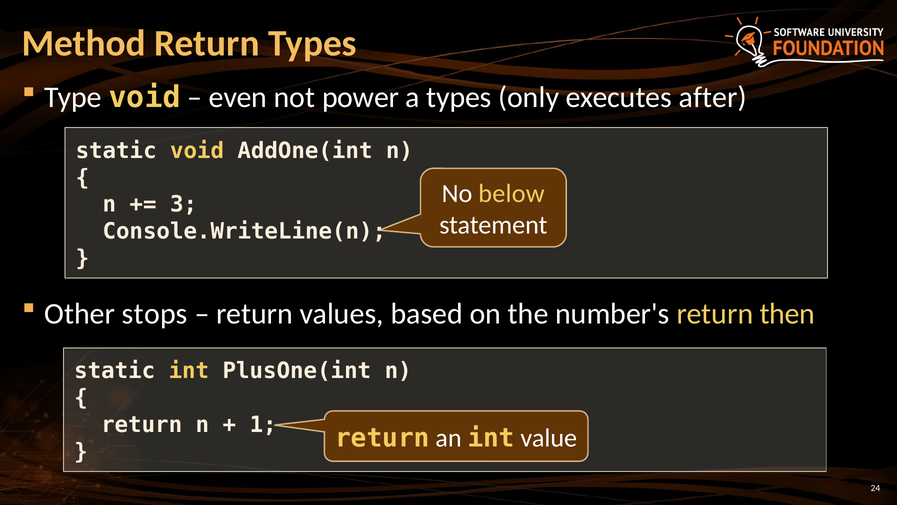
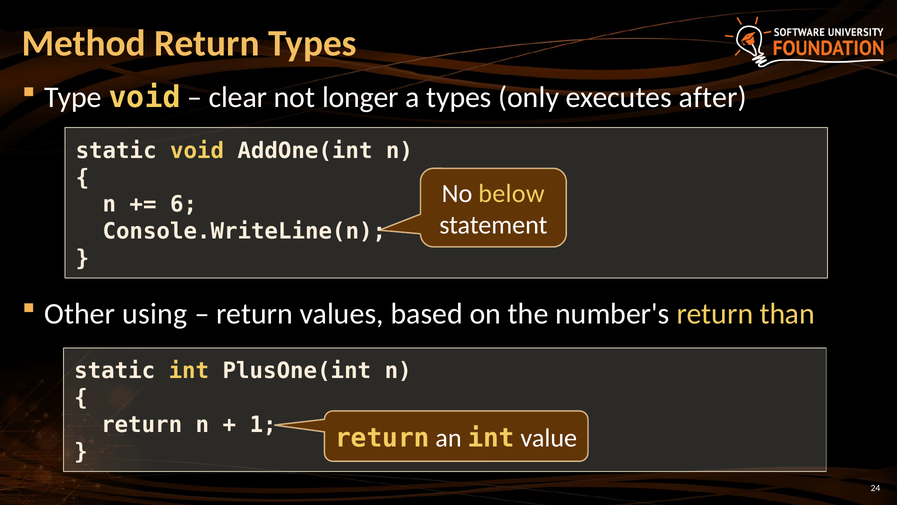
even: even -> clear
power: power -> longer
3: 3 -> 6
stops: stops -> using
then: then -> than
